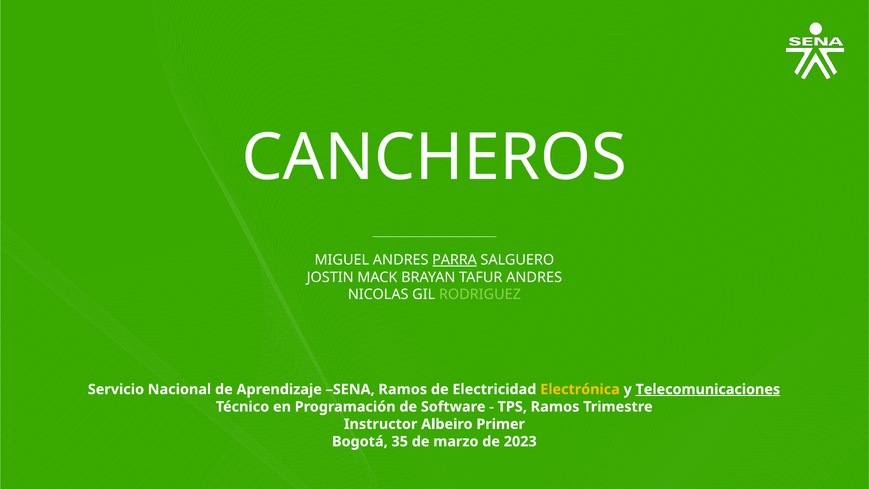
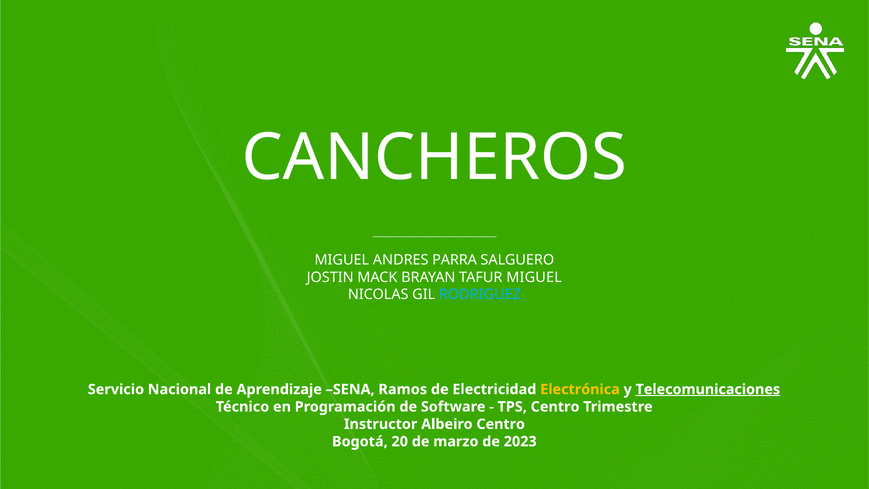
PARRA underline: present -> none
TAFUR ANDRES: ANDRES -> MIGUEL
RODRIGUEZ colour: light green -> light blue
TPS Ramos: Ramos -> Centro
Albeiro Primer: Primer -> Centro
35: 35 -> 20
